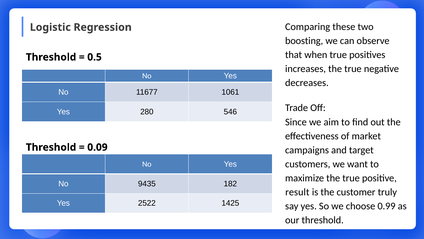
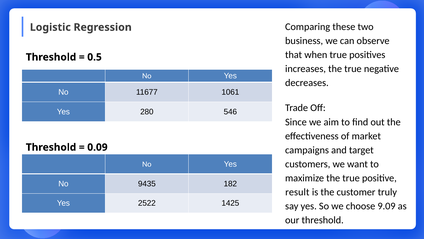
boosting: boosting -> business
0.99: 0.99 -> 9.09
